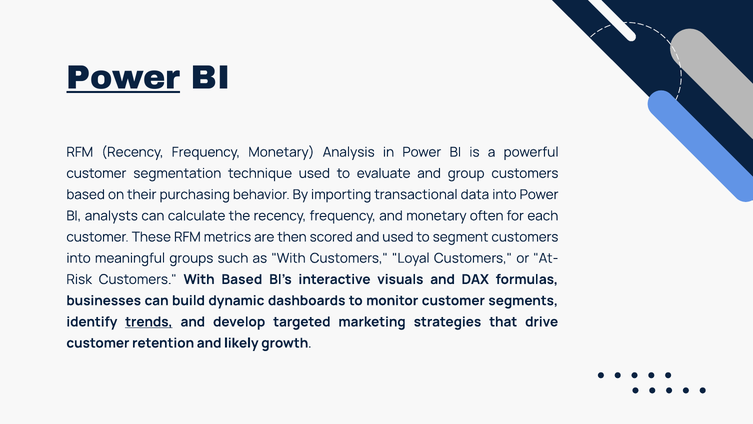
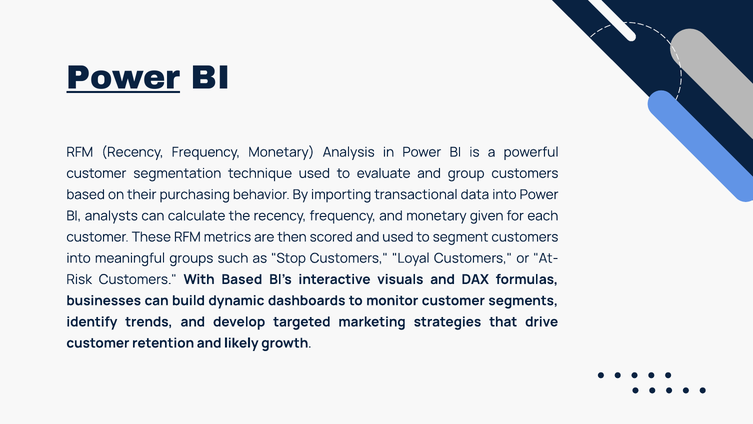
often: often -> given
as With: With -> Stop
trends underline: present -> none
